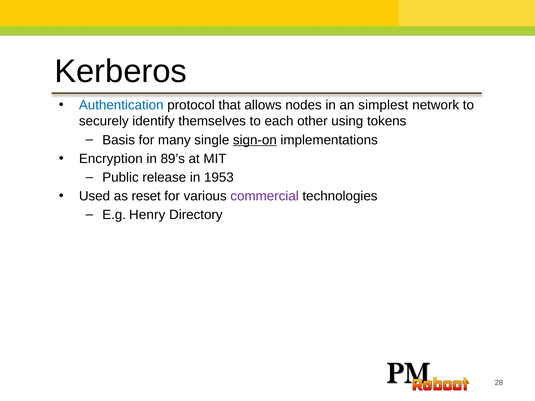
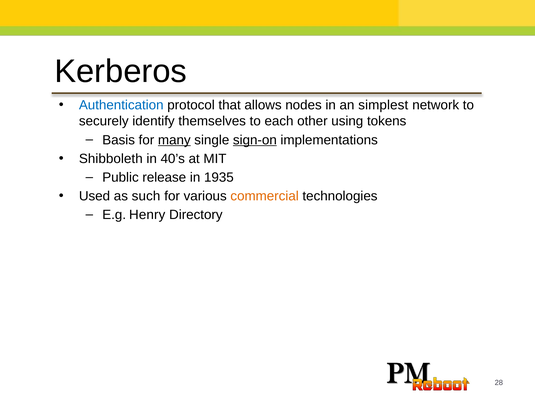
many underline: none -> present
Encryption: Encryption -> Shibboleth
89’s: 89’s -> 40’s
1953: 1953 -> 1935
reset: reset -> such
commercial colour: purple -> orange
